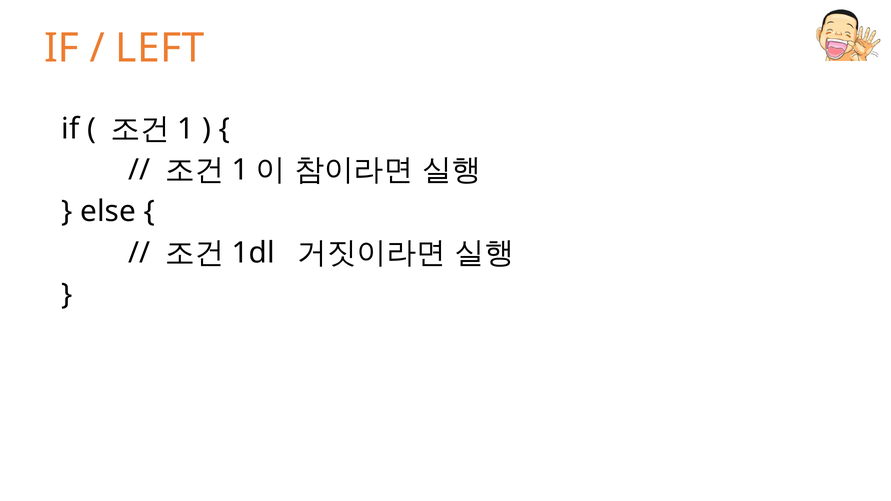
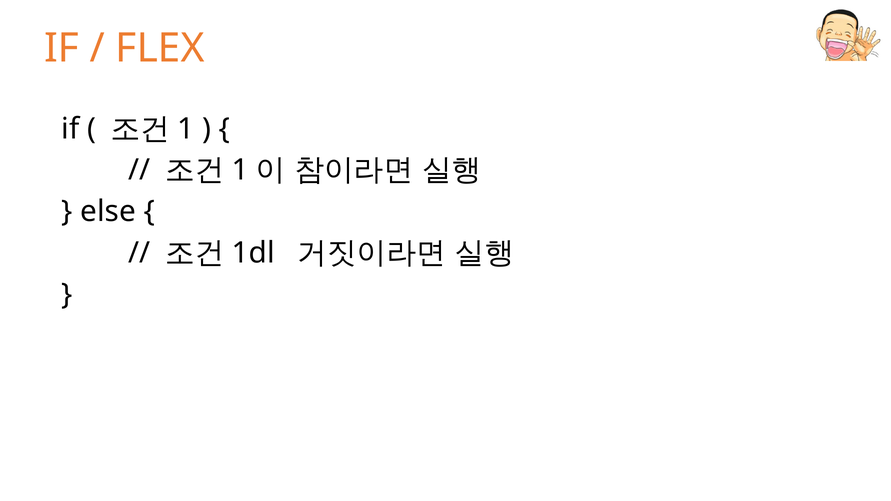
LEFT: LEFT -> FLEX
